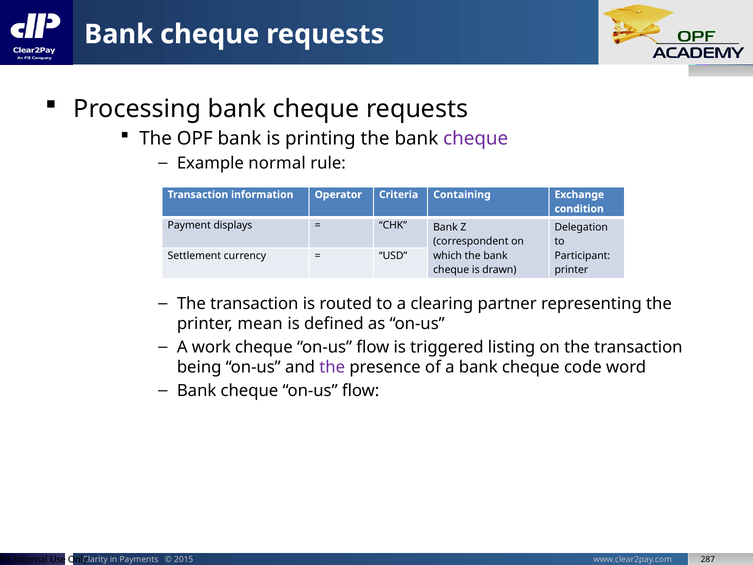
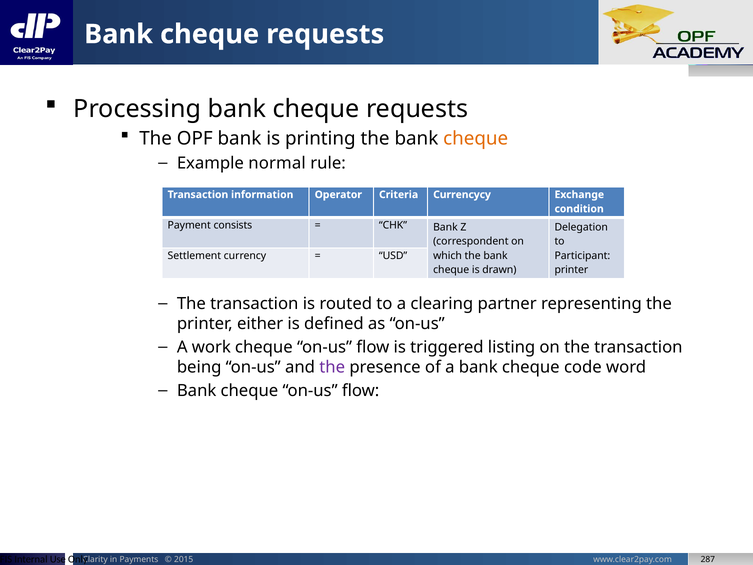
cheque at (476, 139) colour: purple -> orange
Containing: Containing -> Currencycy
displays: displays -> consists
mean: mean -> either
